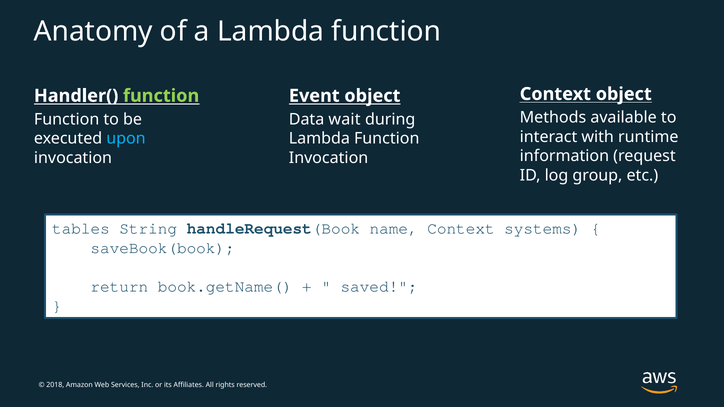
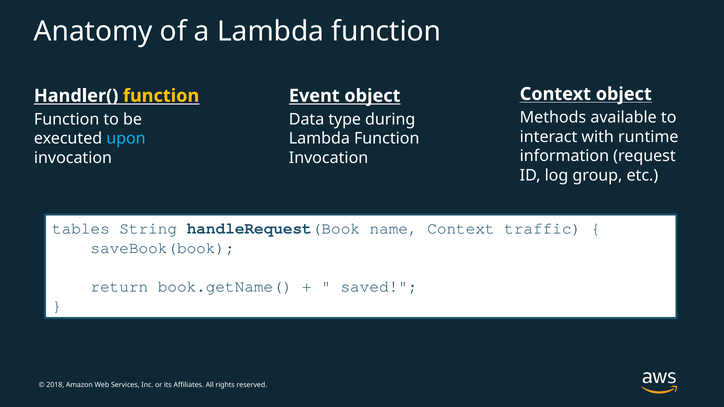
function at (161, 96) colour: light green -> yellow
wait: wait -> type
systems: systems -> traffic
